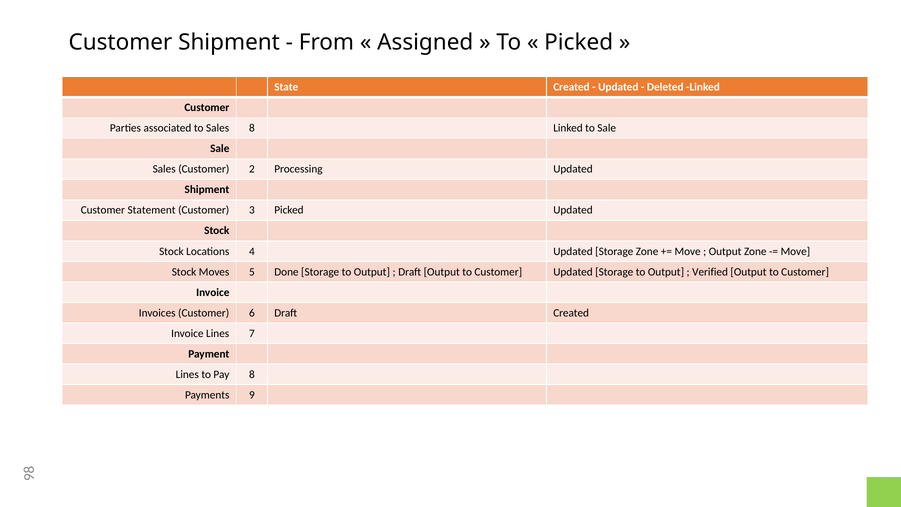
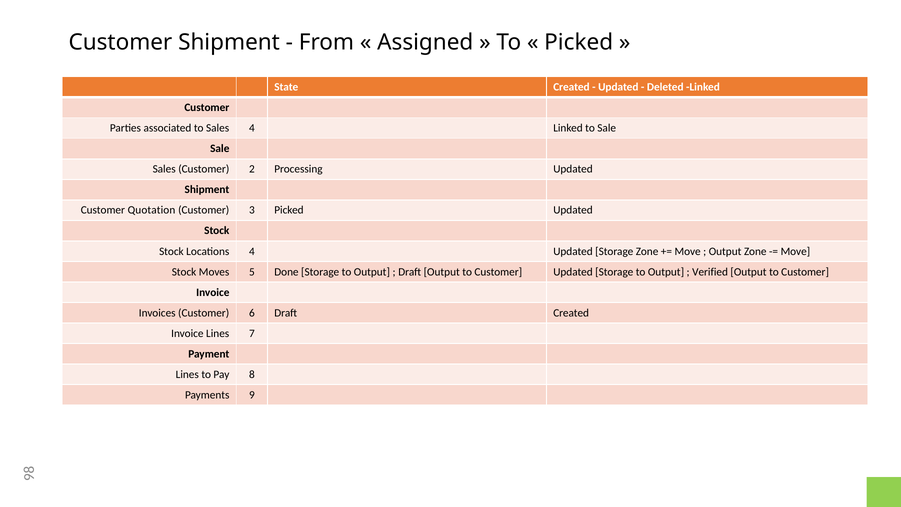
Sales 8: 8 -> 4
Statement: Statement -> Quotation
